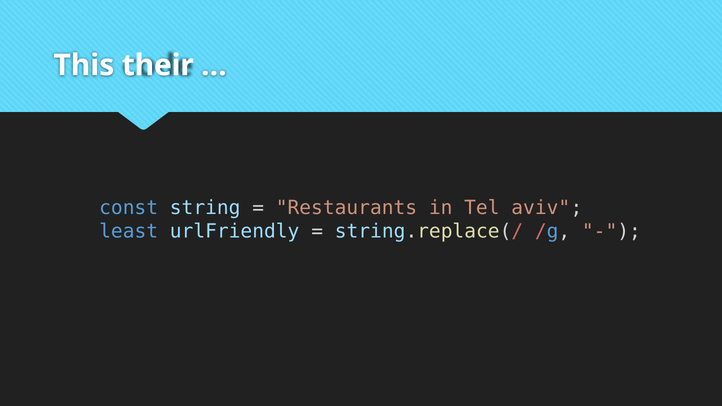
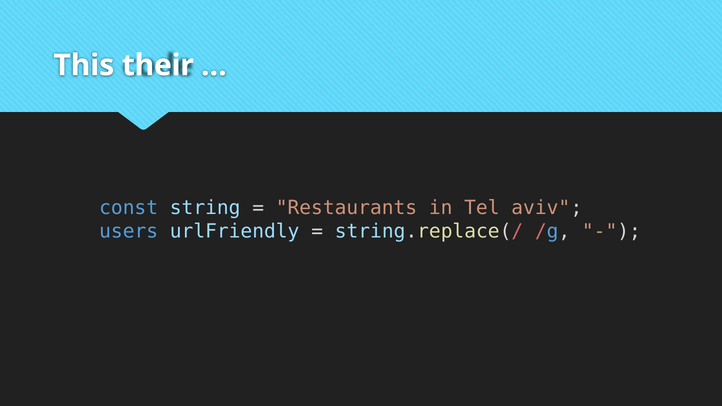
least: least -> users
